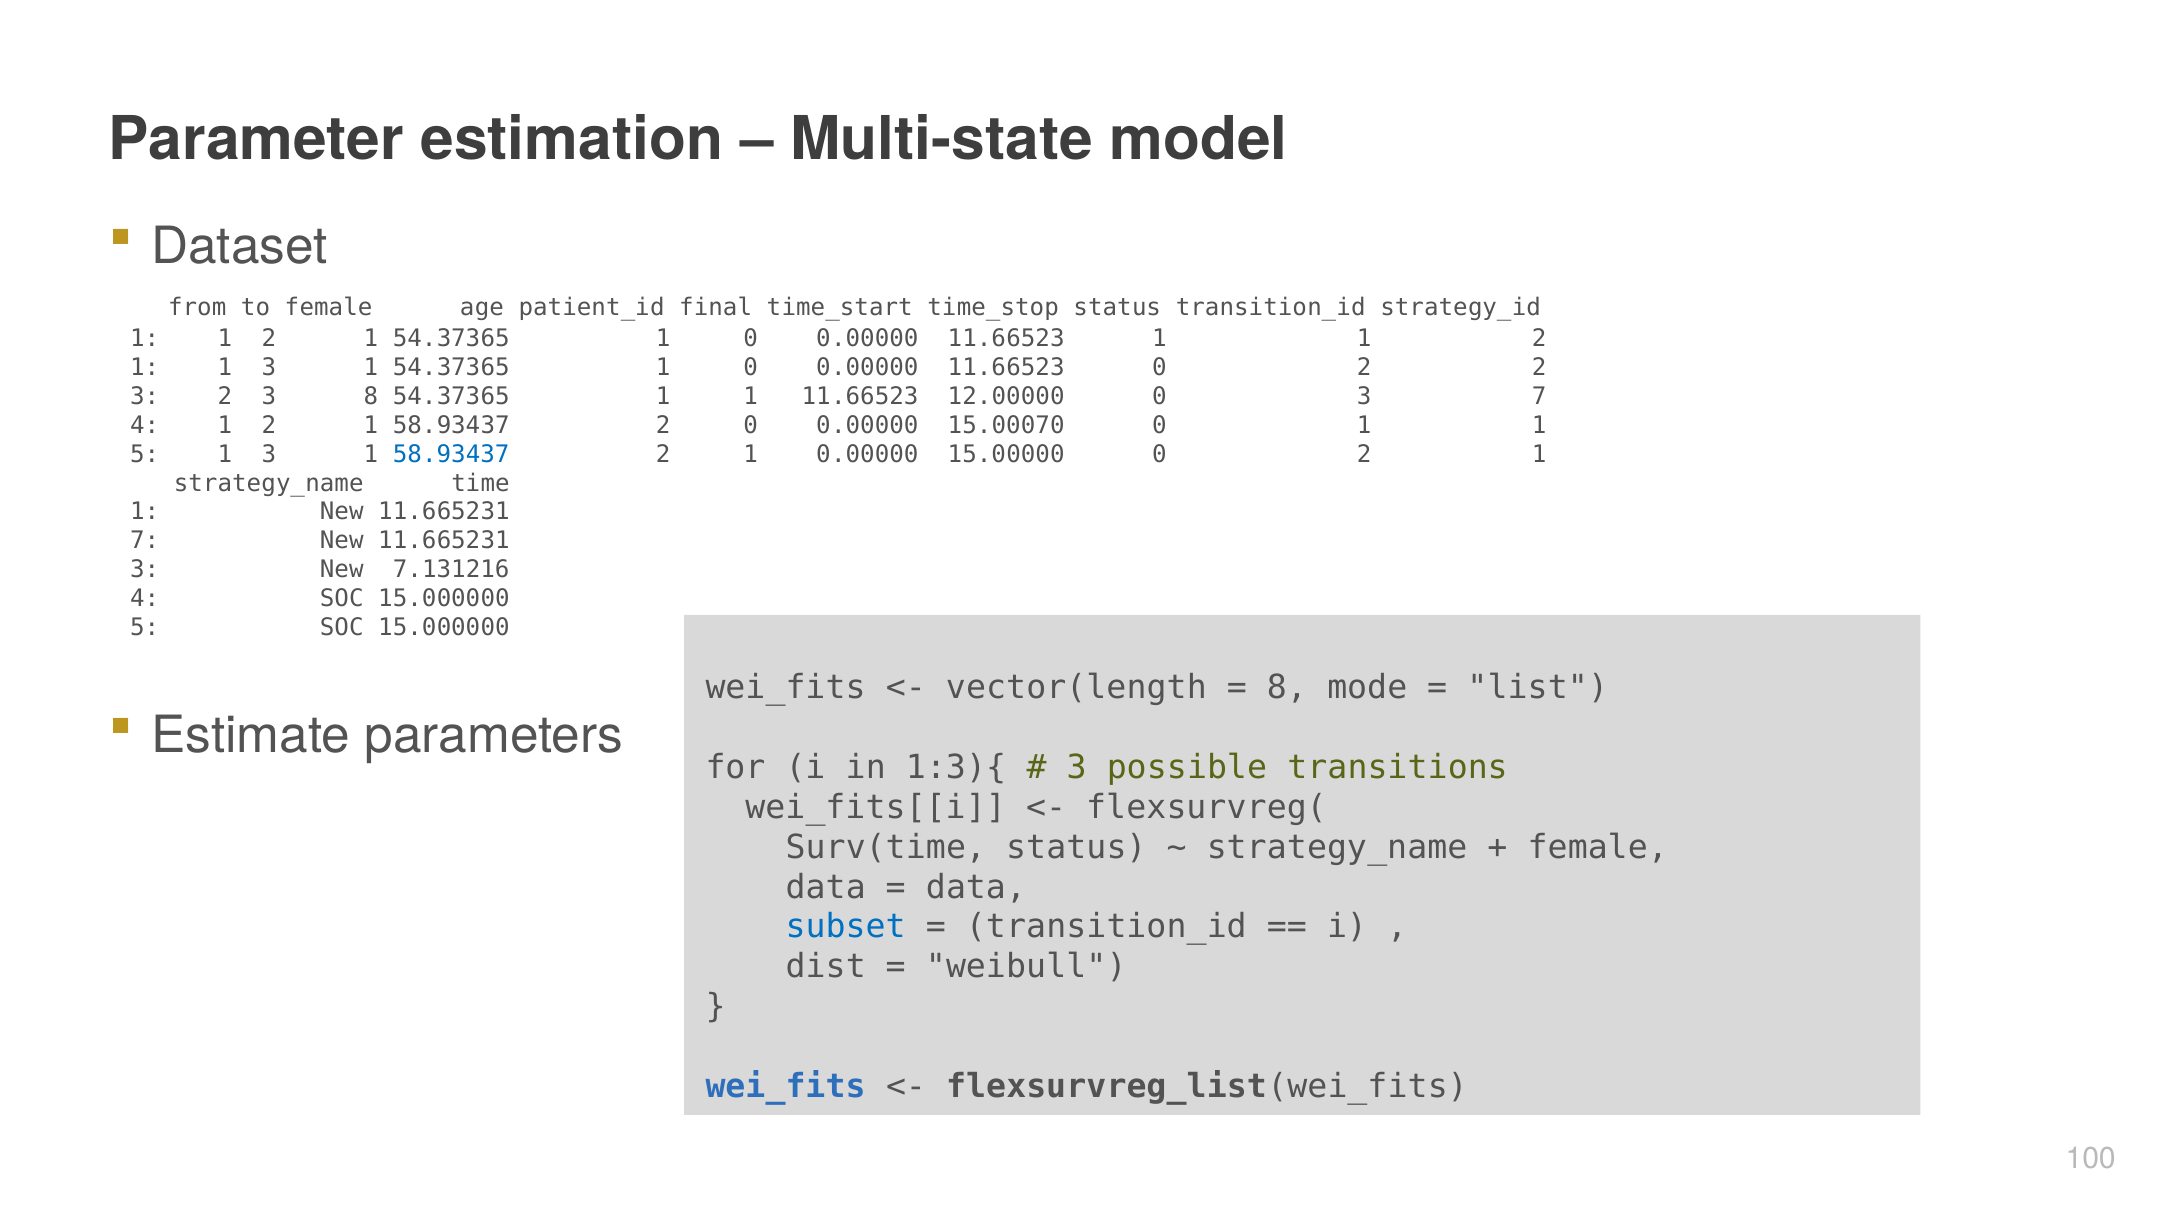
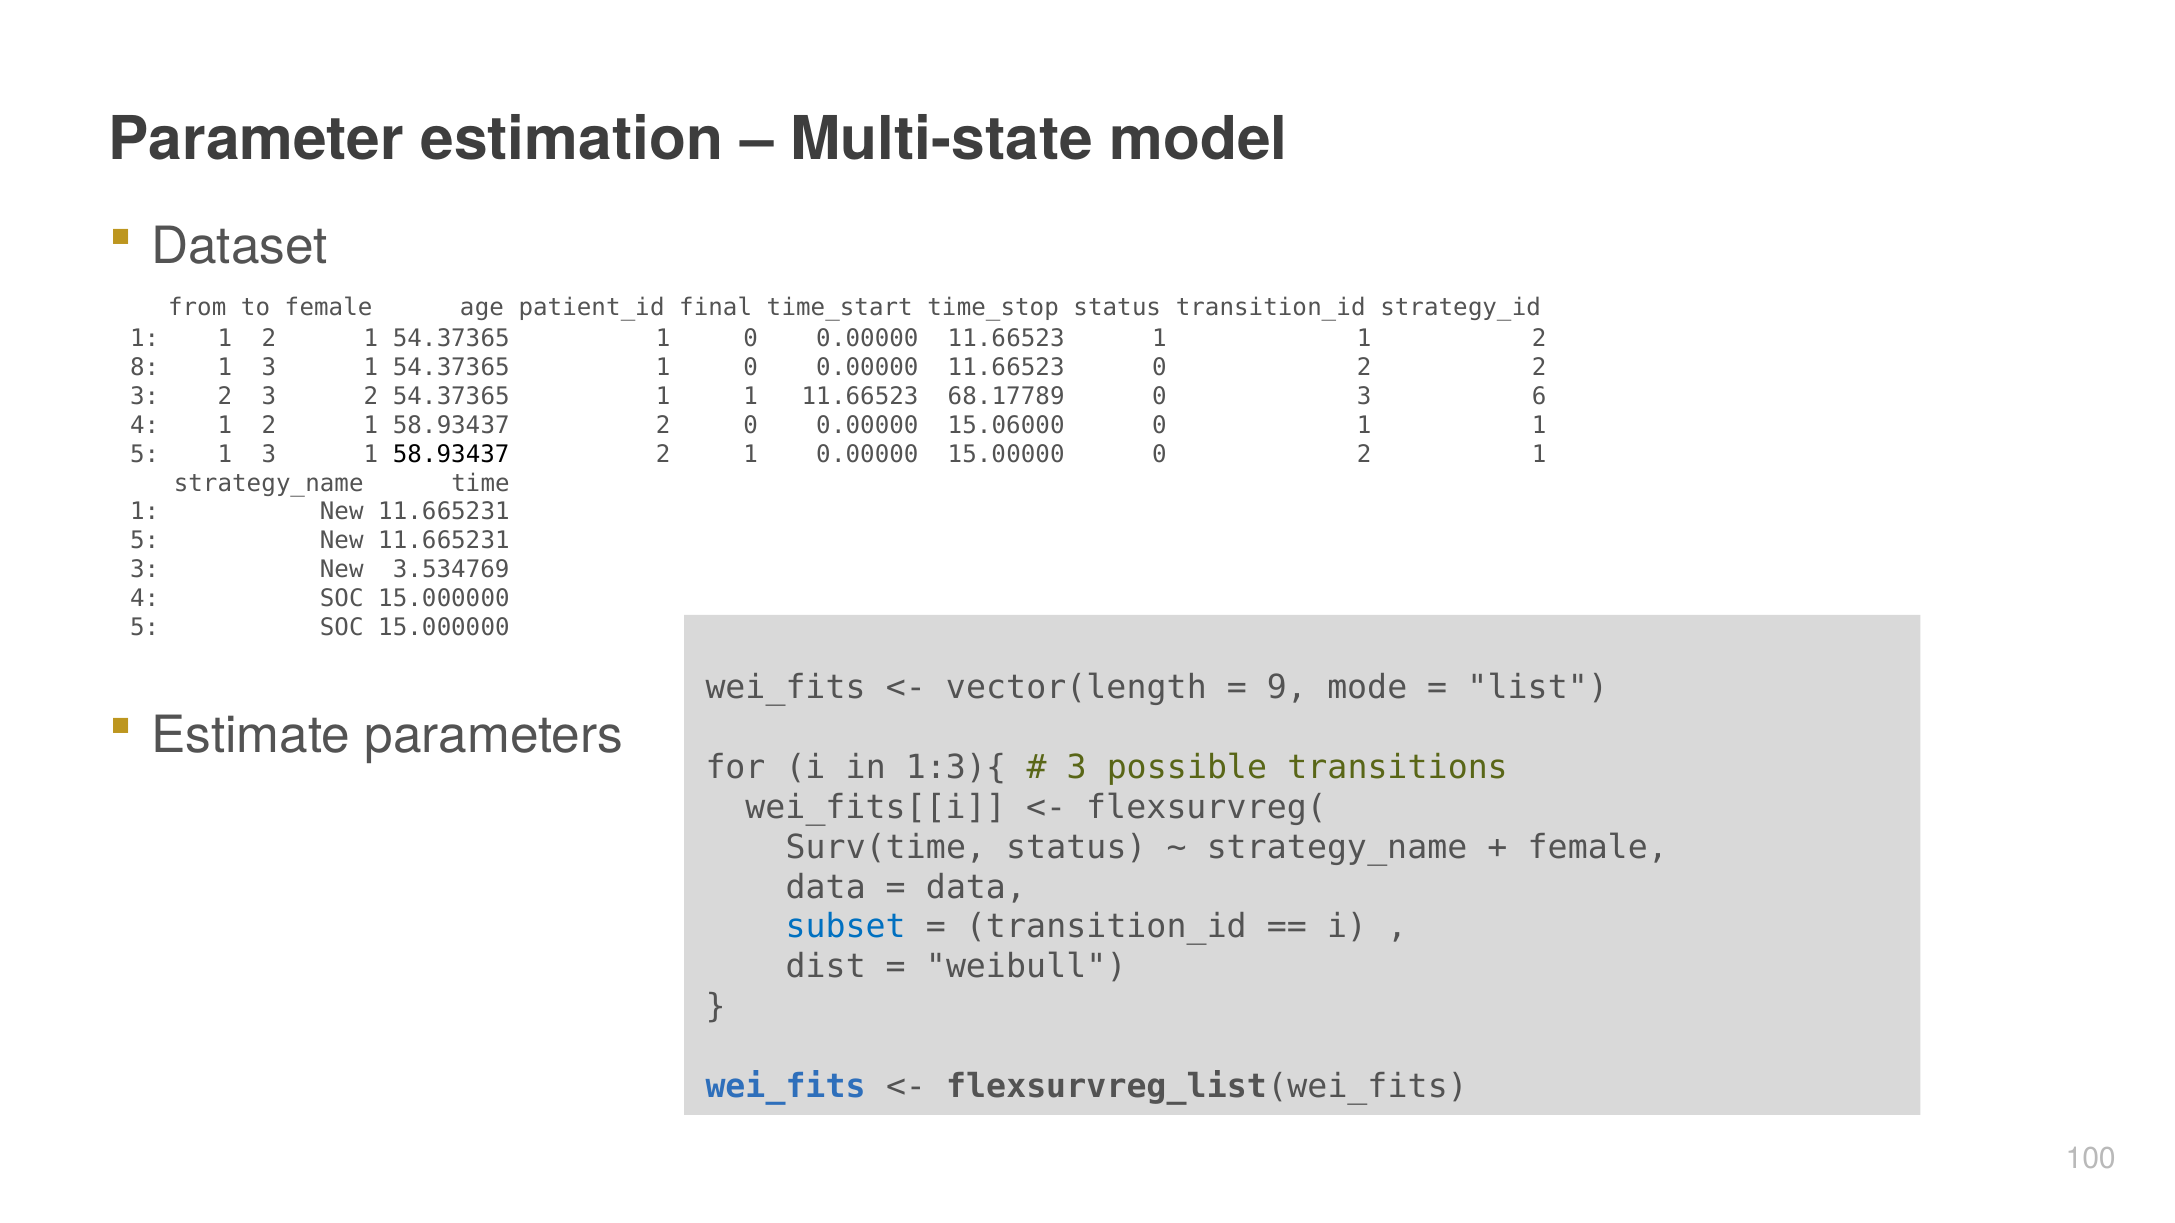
1 at (145, 368): 1 -> 8
3 2 3 8: 8 -> 2
12.00000: 12.00000 -> 68.17789
3 7: 7 -> 6
15.00070: 15.00070 -> 15.06000
58.93437 at (451, 454) colour: blue -> black
7 at (145, 541): 7 -> 5
7.131216: 7.131216 -> 3.534769
8 at (1287, 688): 8 -> 9
